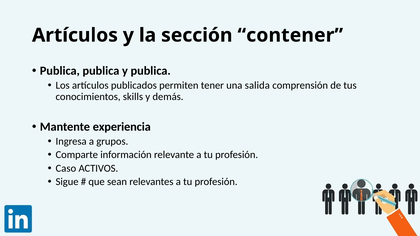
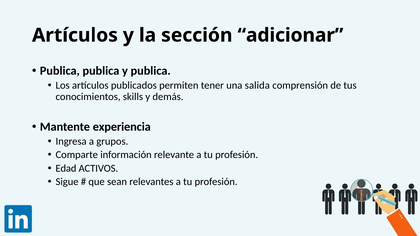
contener: contener -> adicionar
Caso: Caso -> Edad
